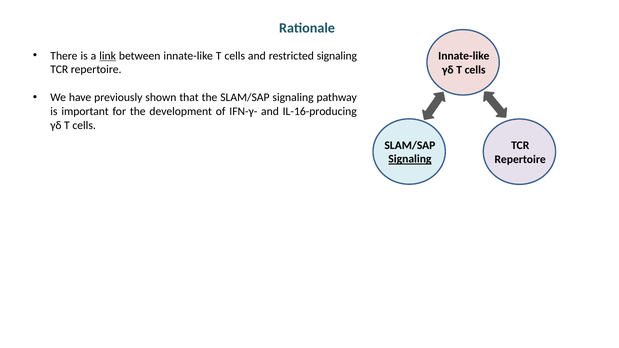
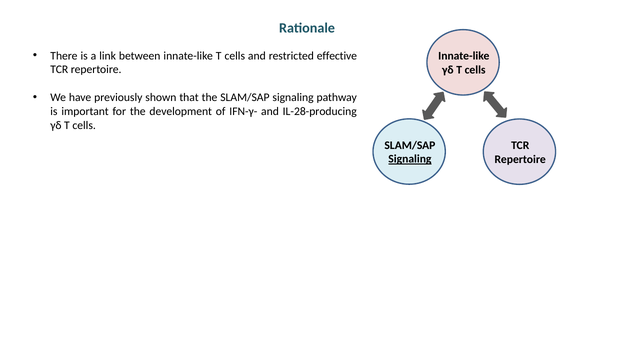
link underline: present -> none
restricted signaling: signaling -> effective
IL-16-producing: IL-16-producing -> IL-28-producing
